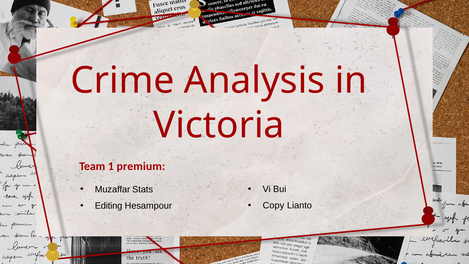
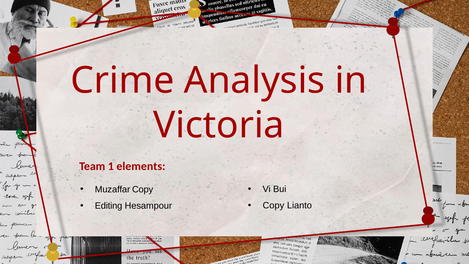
premium: premium -> elements
Muzaffar Stats: Stats -> Copy
